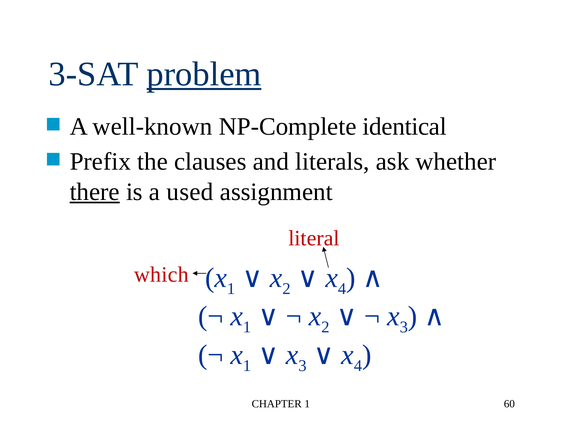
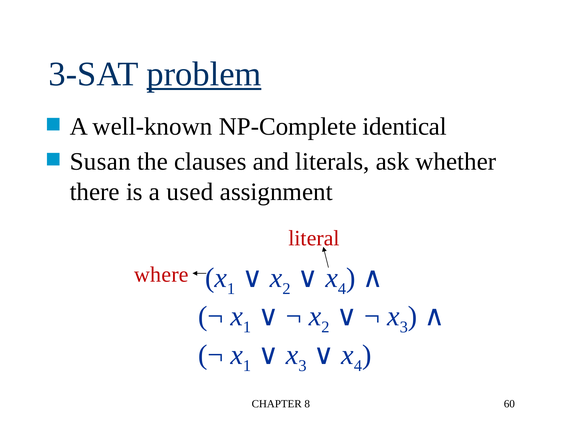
Prefix: Prefix -> Susan
there underline: present -> none
which: which -> where
CHAPTER 1: 1 -> 8
